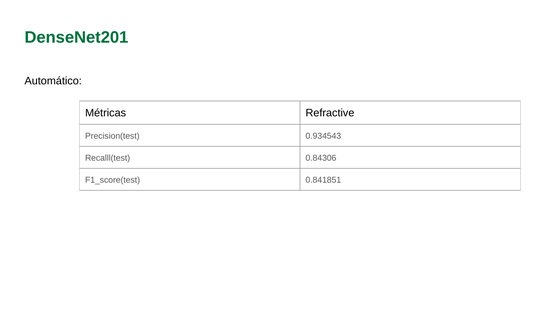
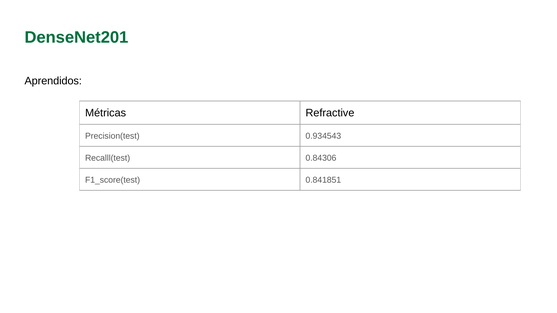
Automático: Automático -> Aprendidos
